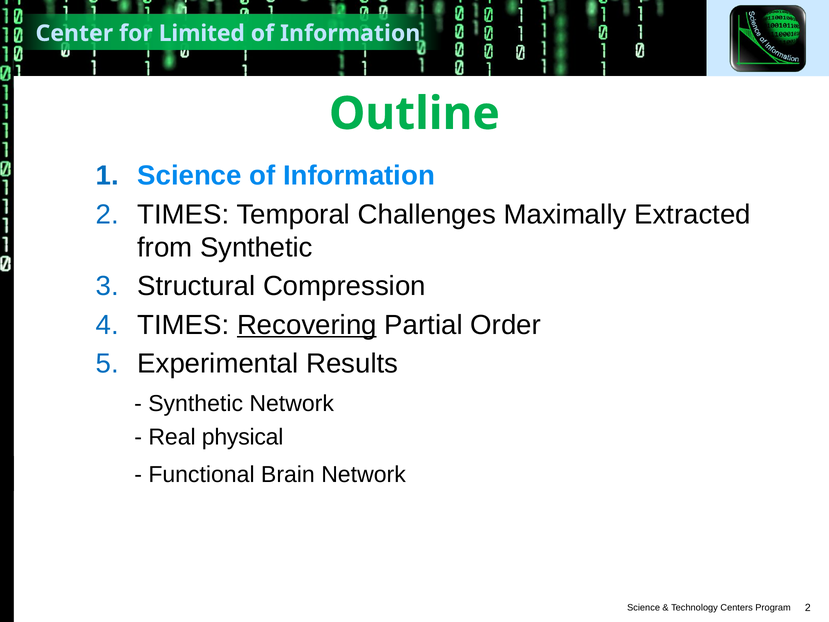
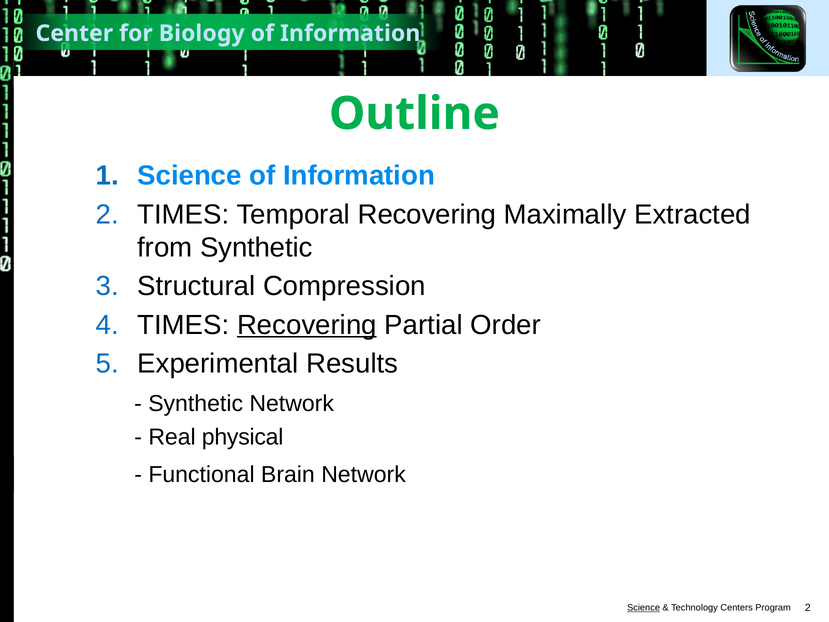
Limited: Limited -> Biology
Temporal Challenges: Challenges -> Recovering
Science at (644, 608) underline: none -> present
